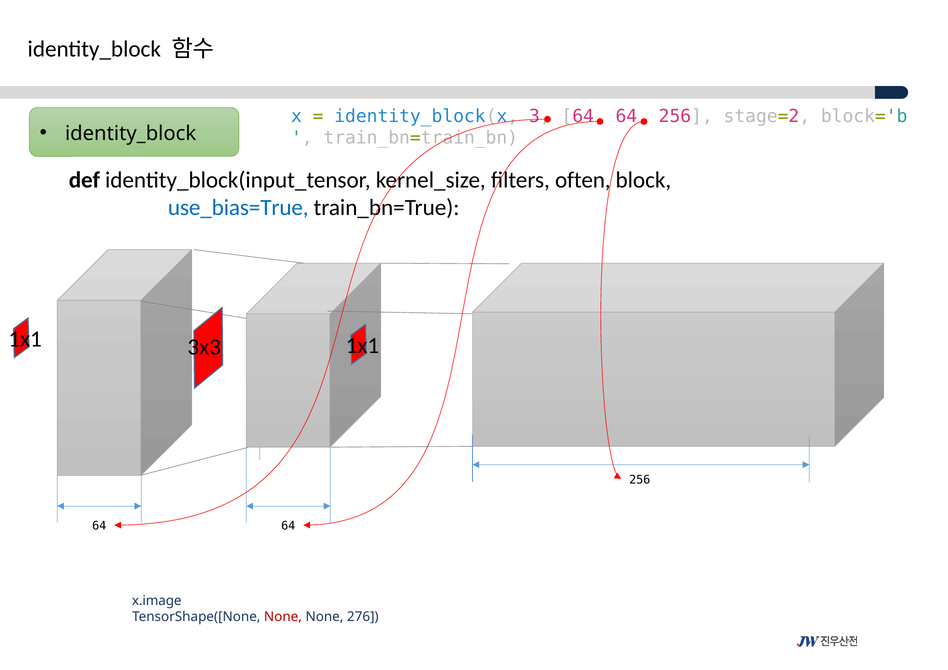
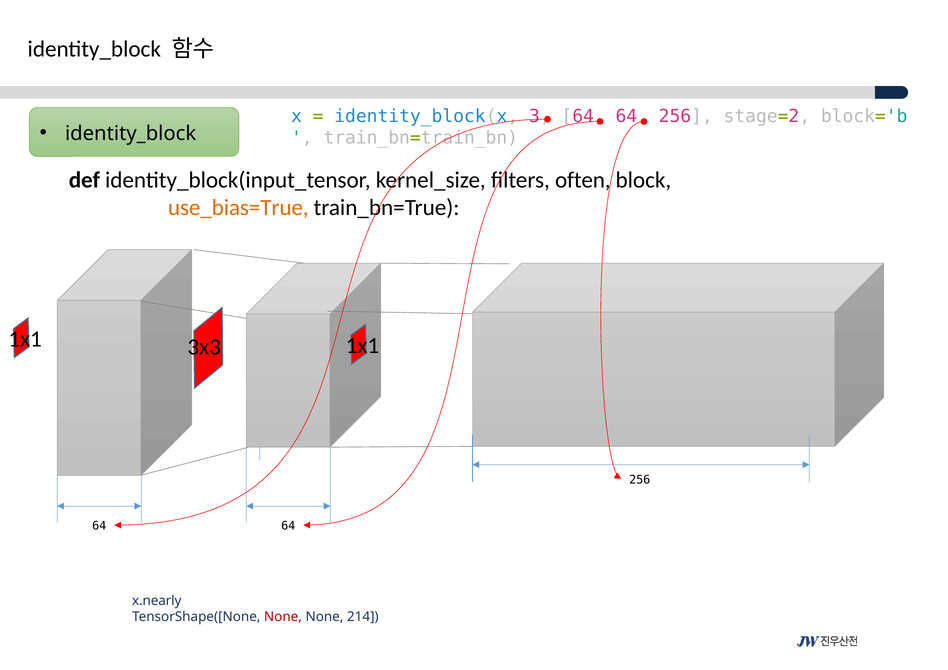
use_bias=True colour: blue -> orange
x.image: x.image -> x.nearly
276: 276 -> 214
